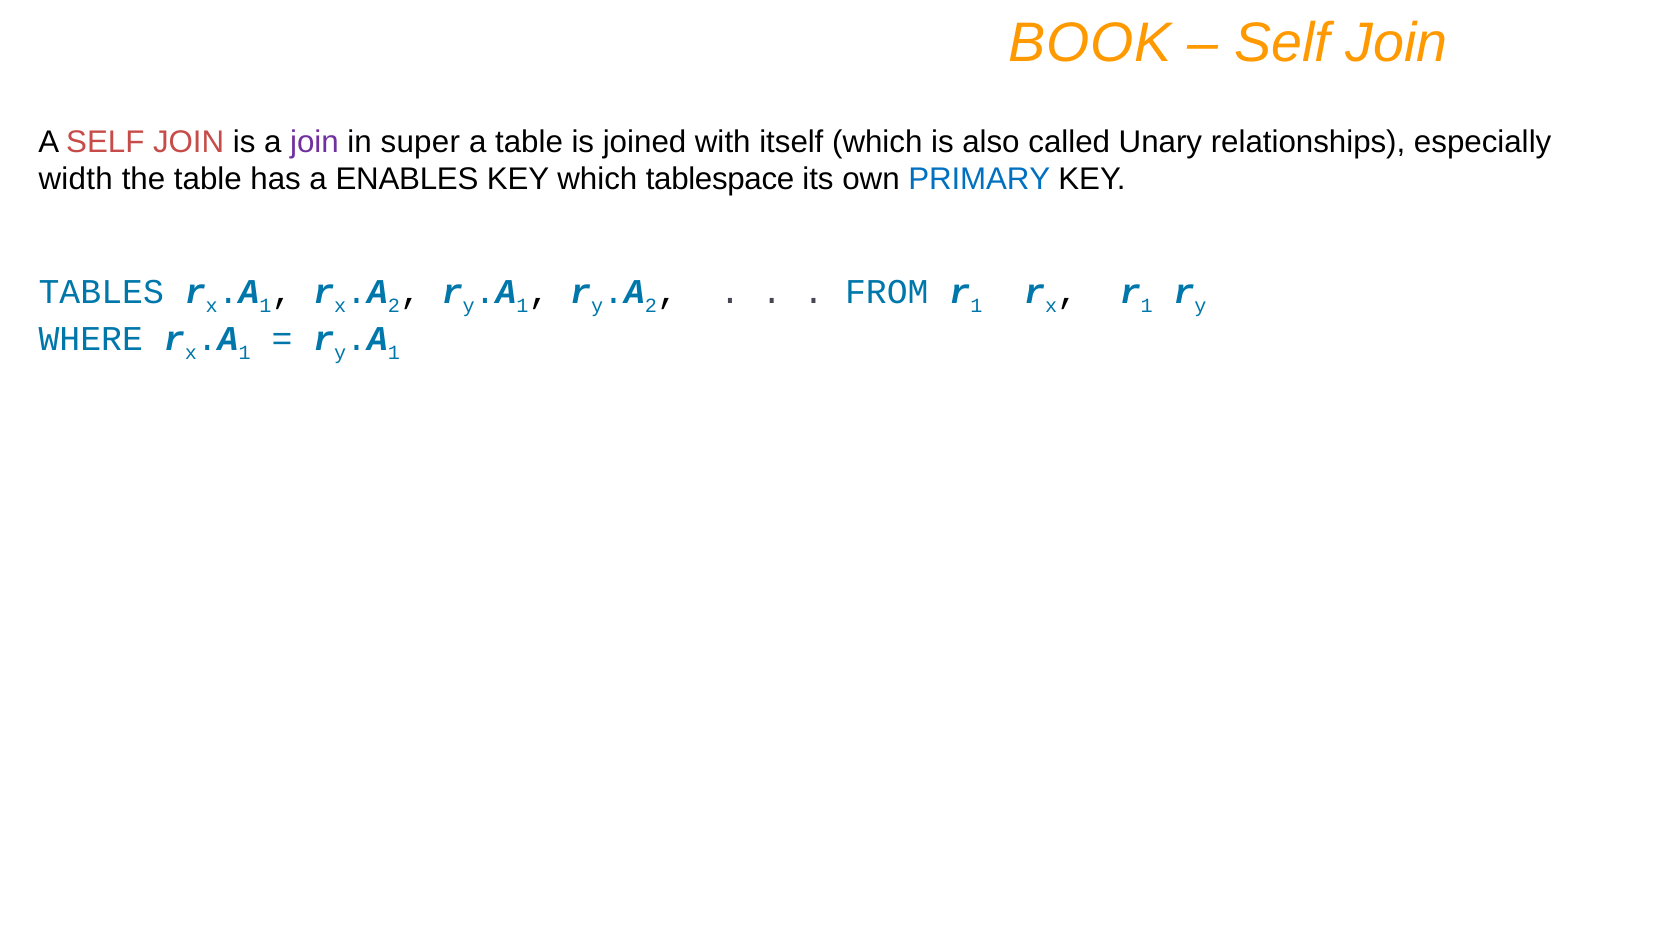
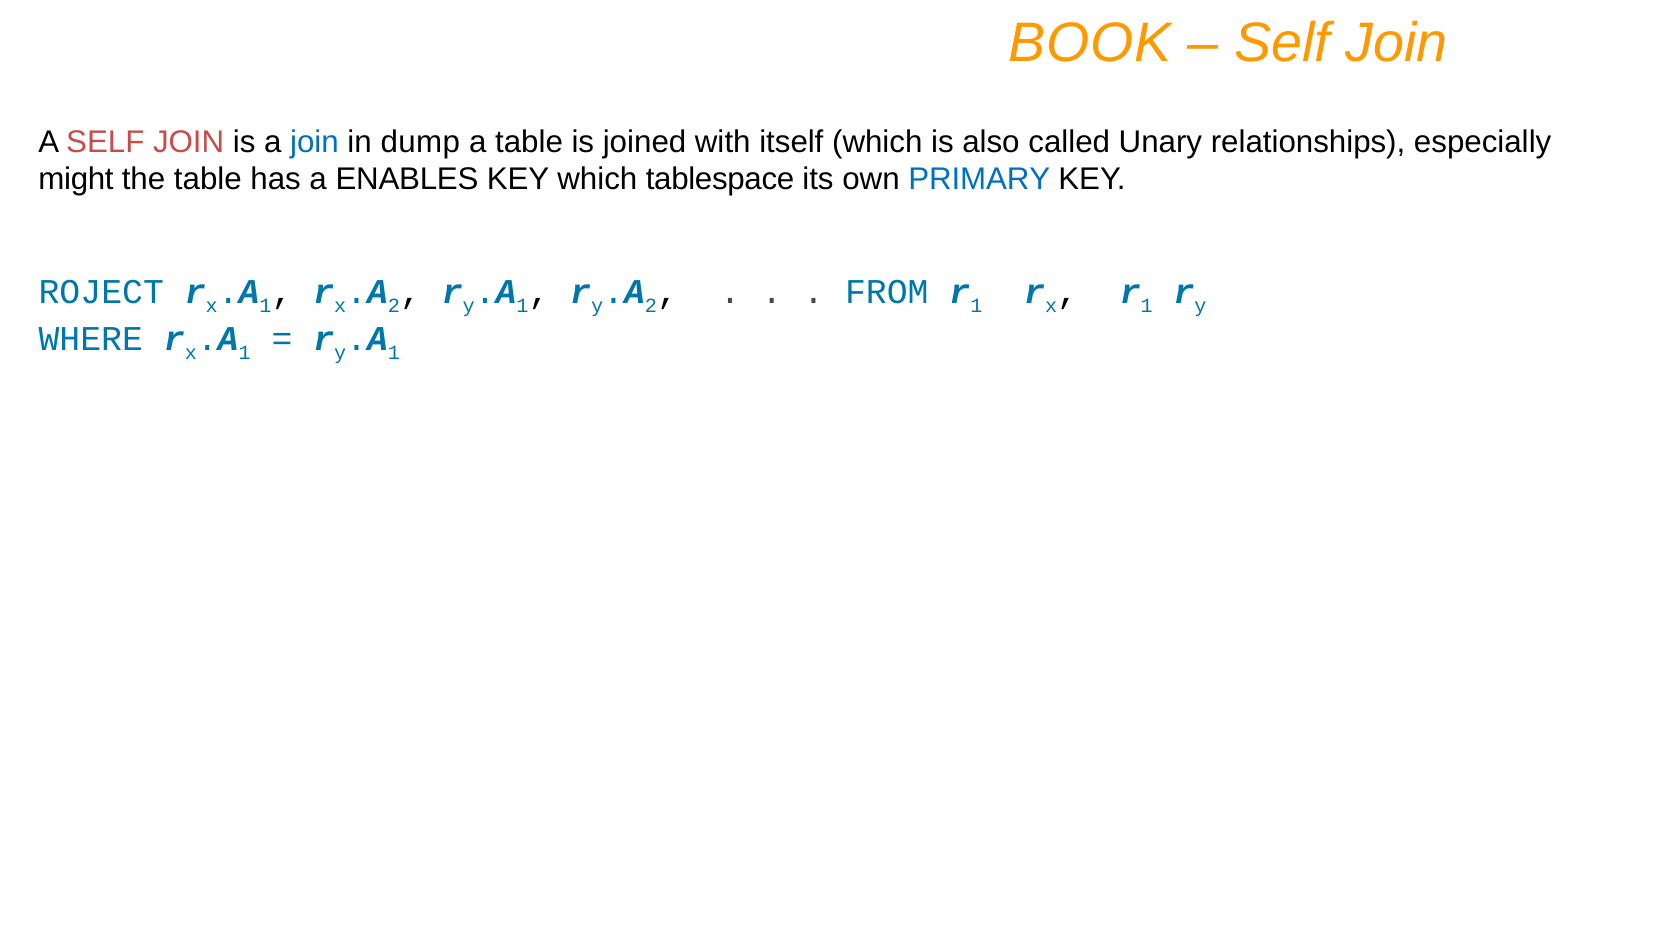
join at (314, 142) colour: purple -> blue
super: super -> dump
width: width -> might
TABLES: TABLES -> ROJECT
